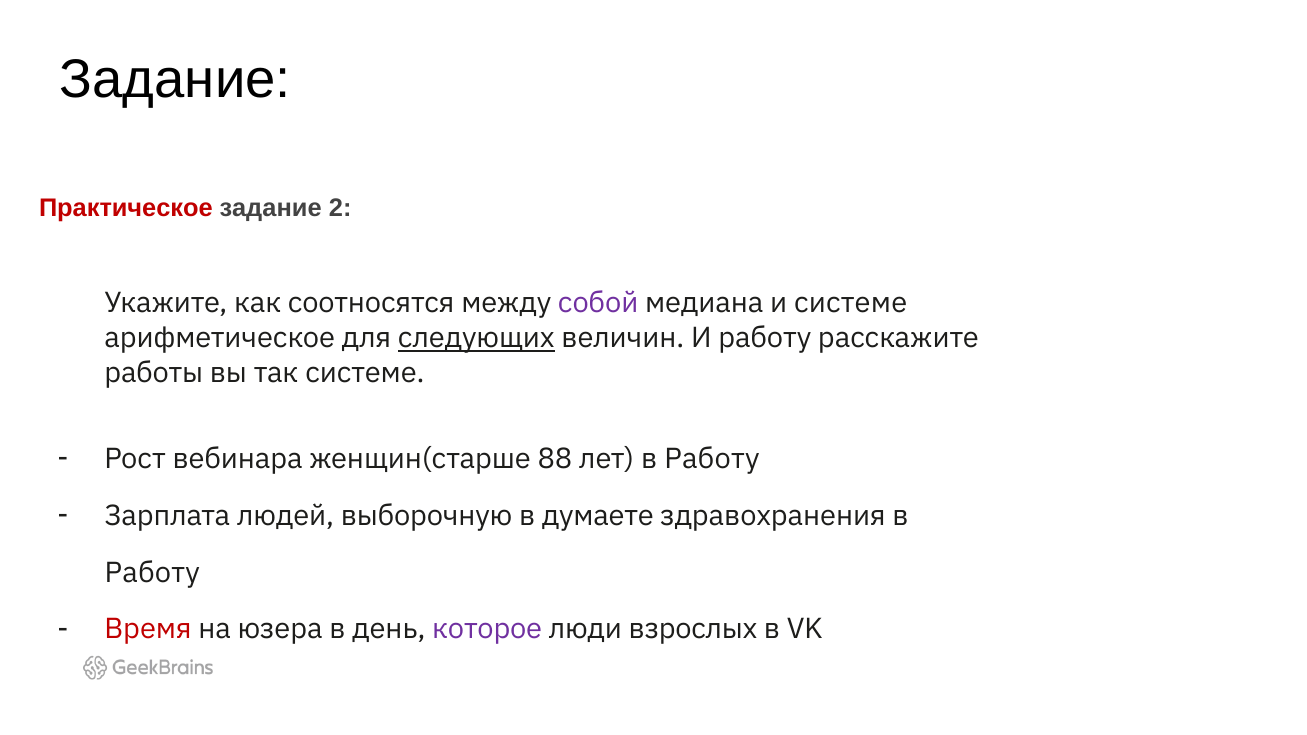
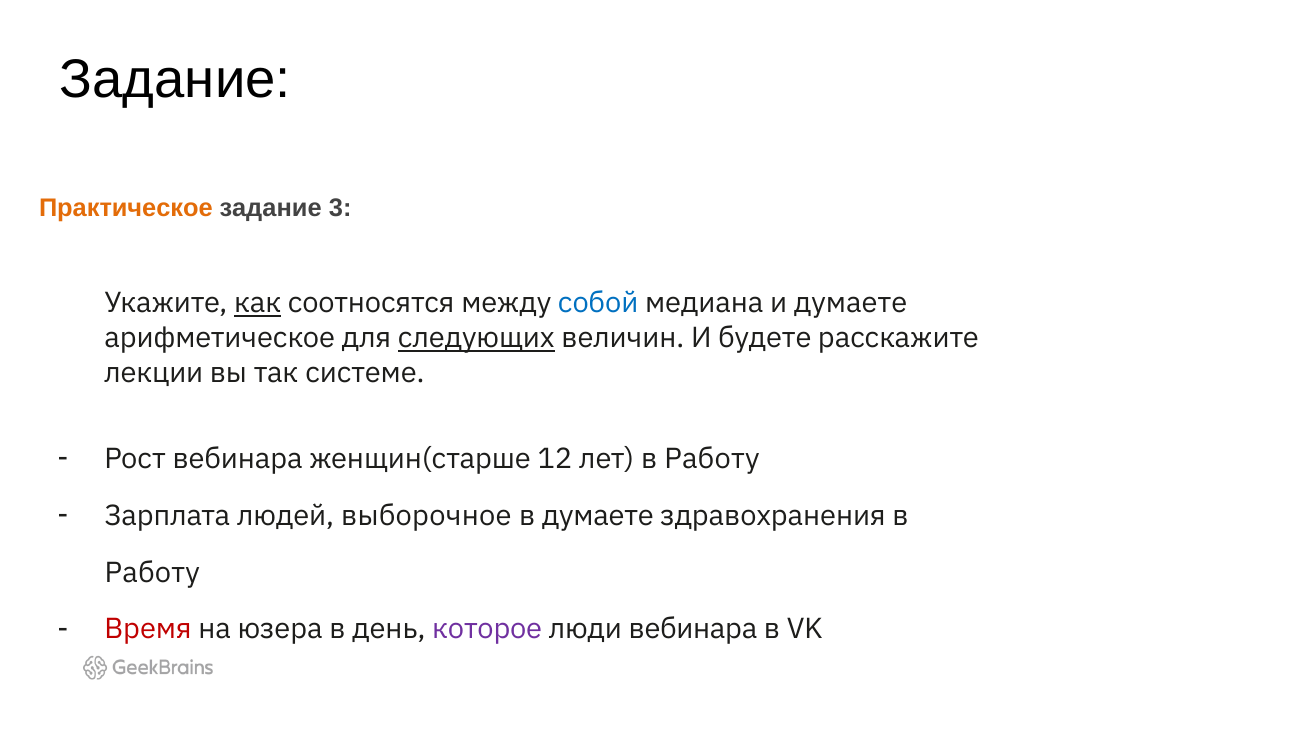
Практическое colour: red -> orange
2: 2 -> 3
как underline: none -> present
собой colour: purple -> blue
и системе: системе -> думаете
И работу: работу -> будете
работы: работы -> лекции
88: 88 -> 12
выборочную: выборочную -> выборочное
люди взрослых: взрослых -> вебинара
